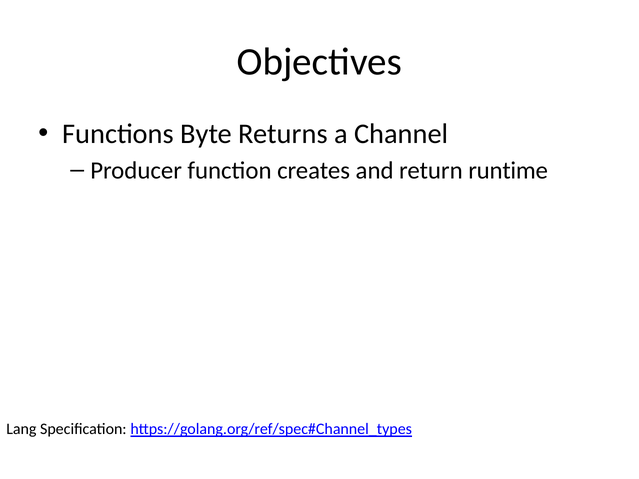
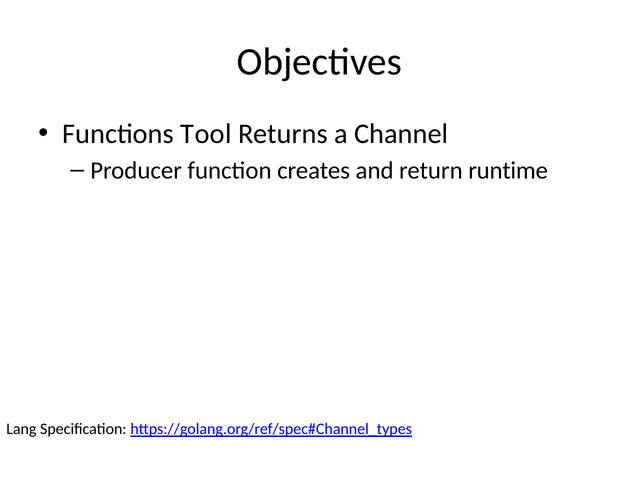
Byte: Byte -> Tool
